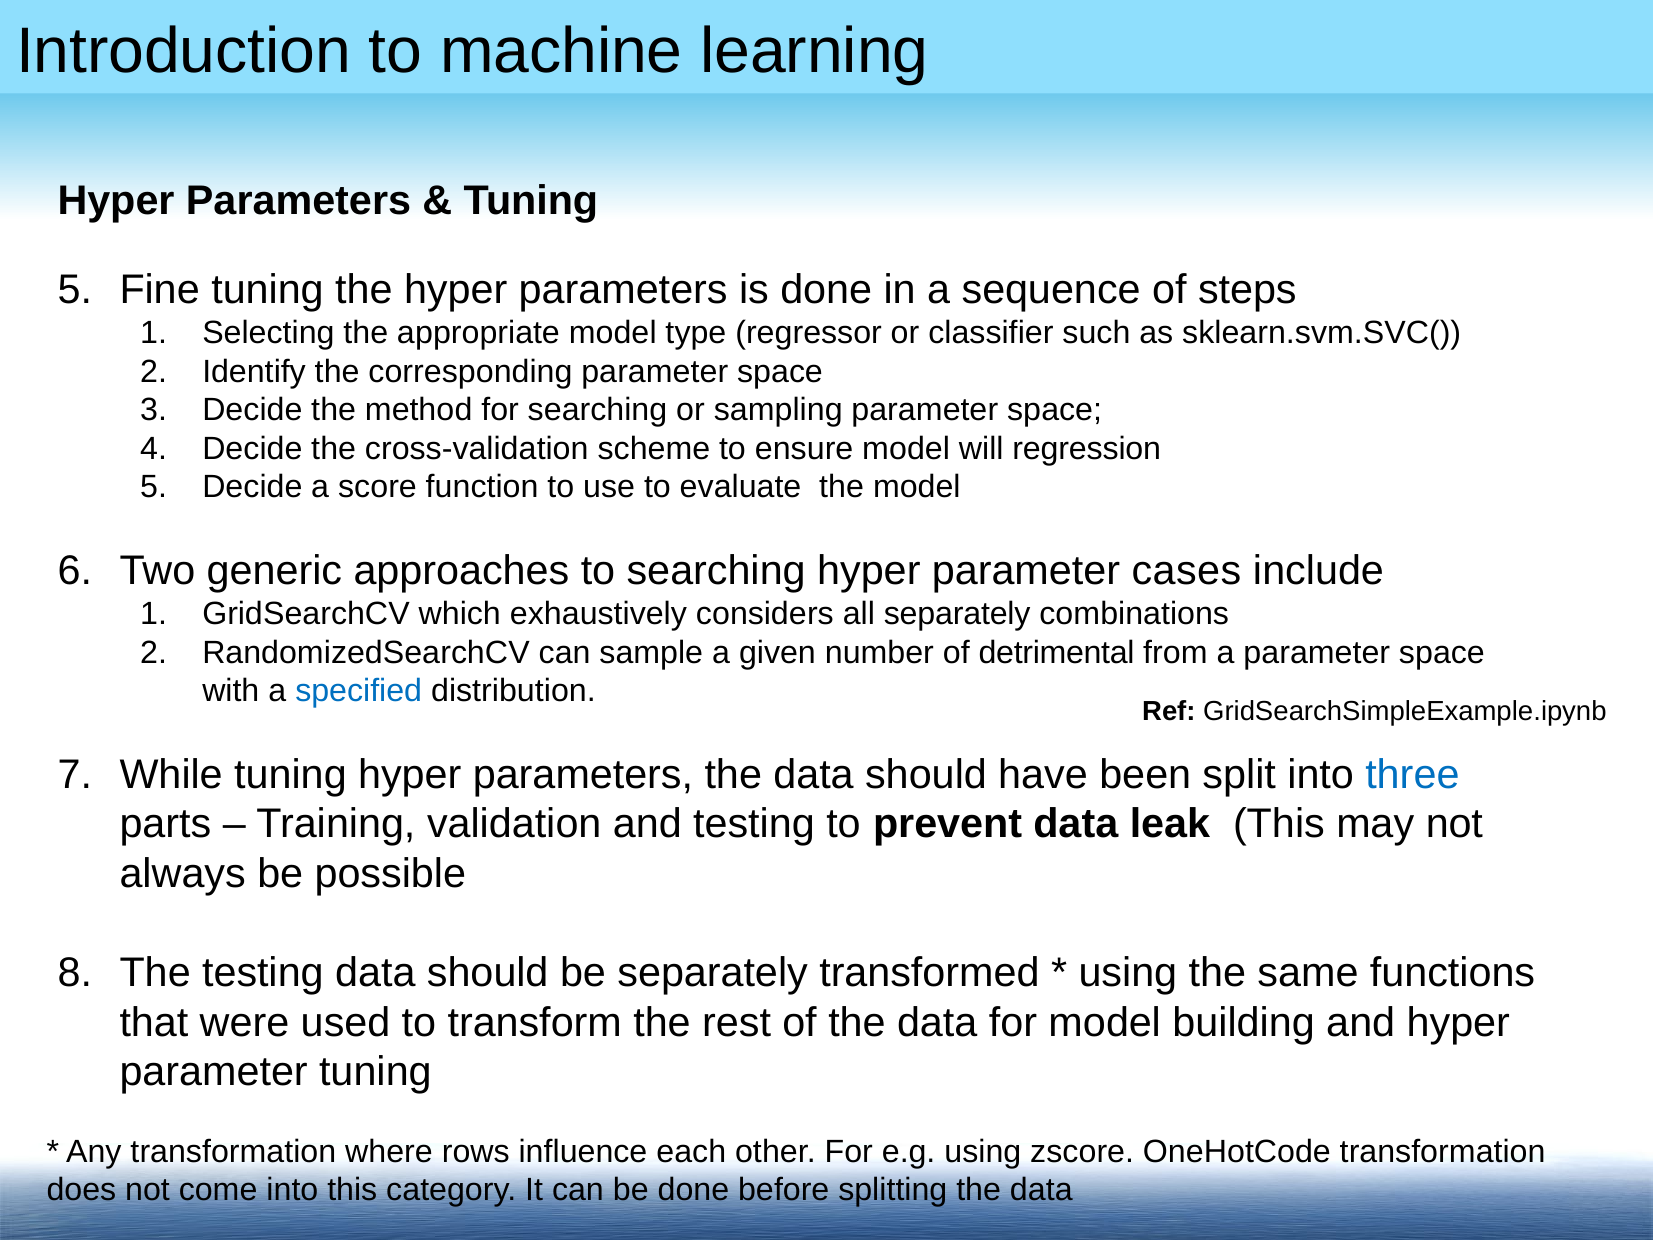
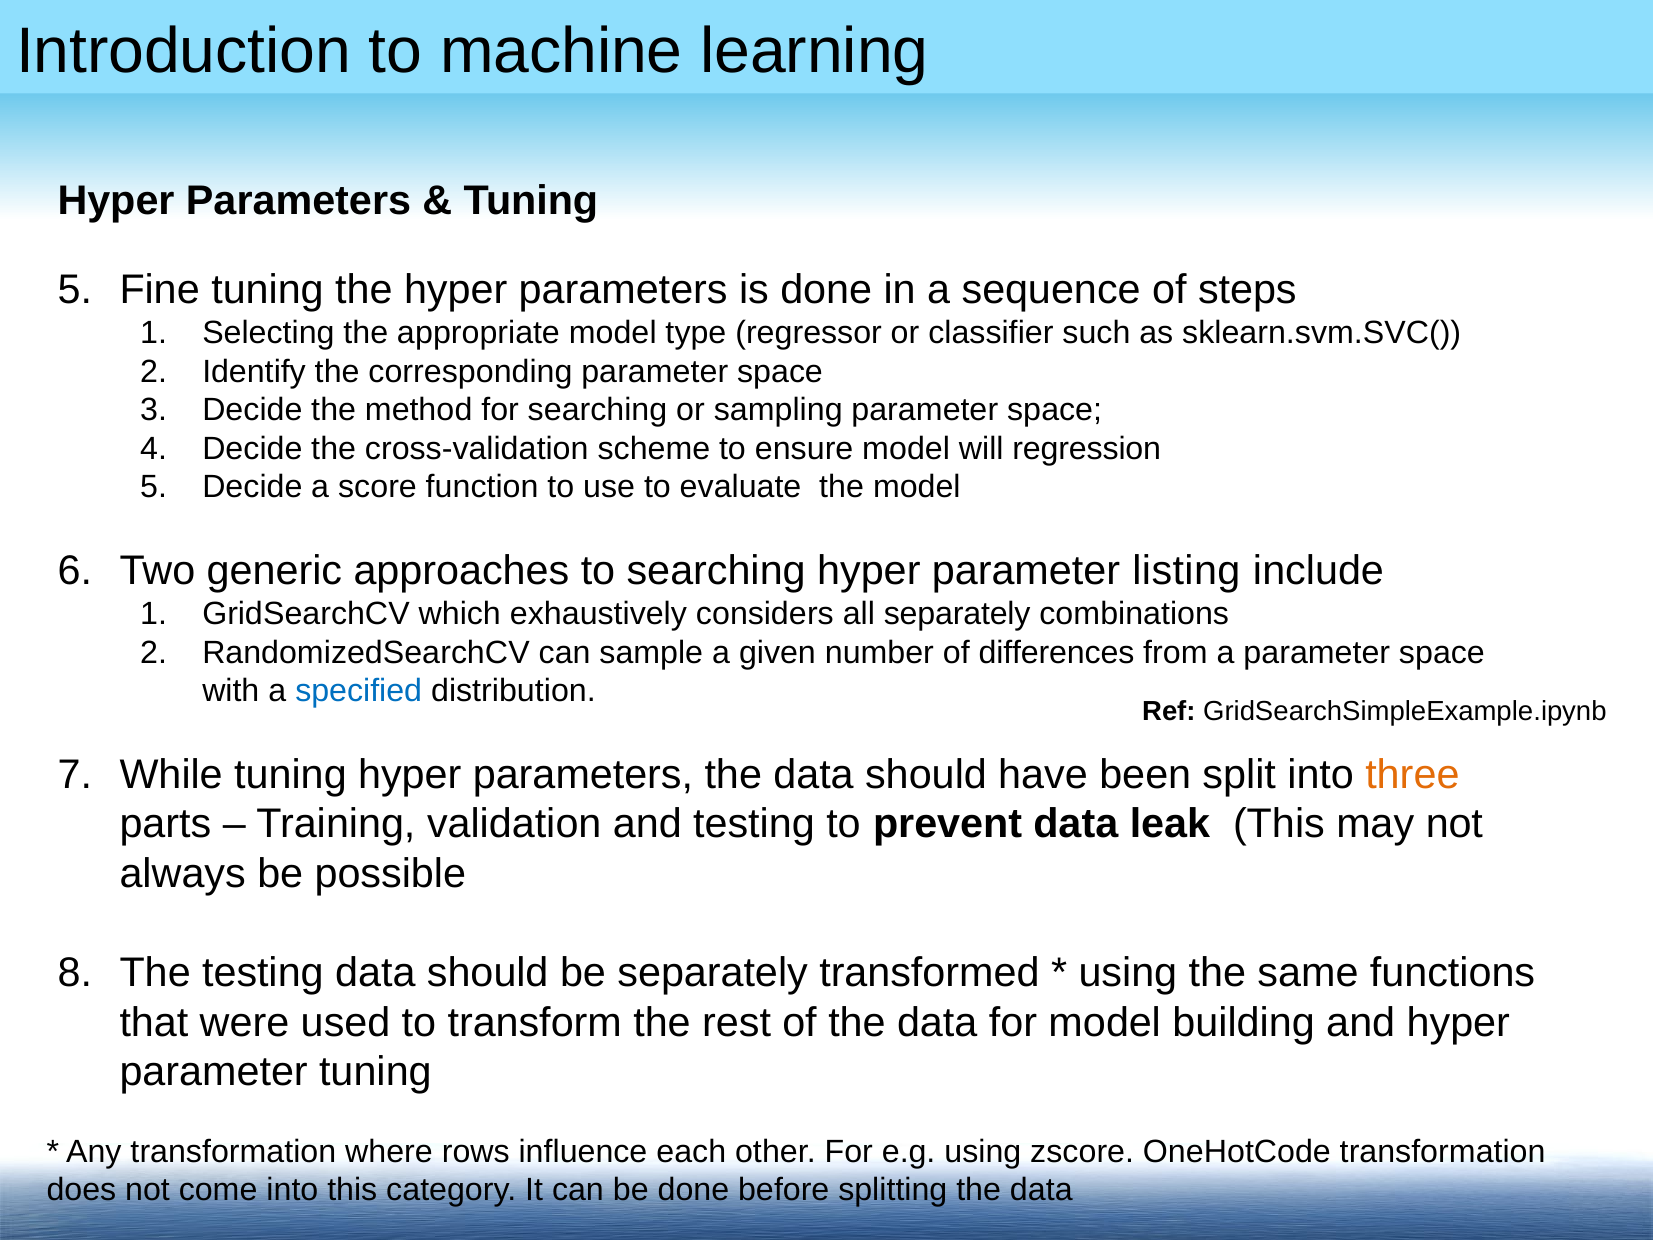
cases: cases -> listing
detrimental: detrimental -> differences
three colour: blue -> orange
